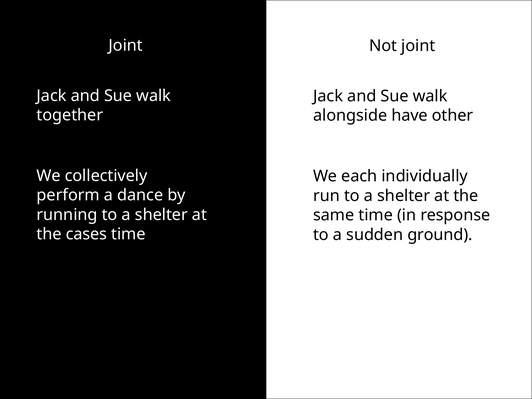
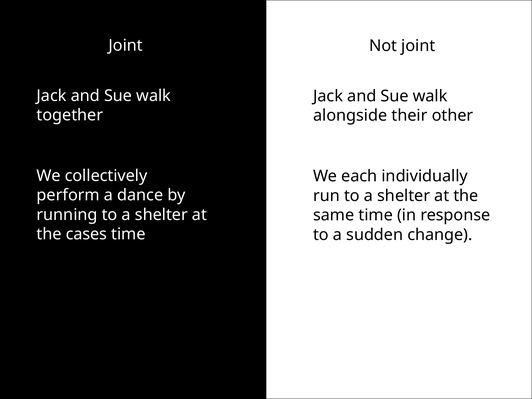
have: have -> their
ground: ground -> change
